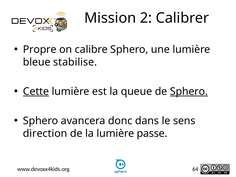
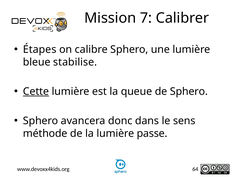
2: 2 -> 7
Propre: Propre -> Étapes
Sphero at (189, 91) underline: present -> none
direction: direction -> méthode
